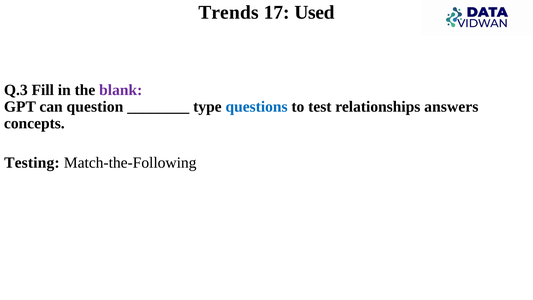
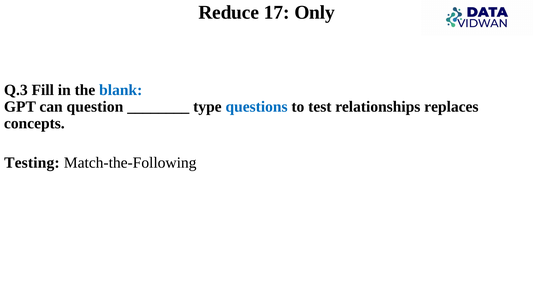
Trends: Trends -> Reduce
Used: Used -> Only
blank colour: purple -> blue
answers: answers -> replaces
